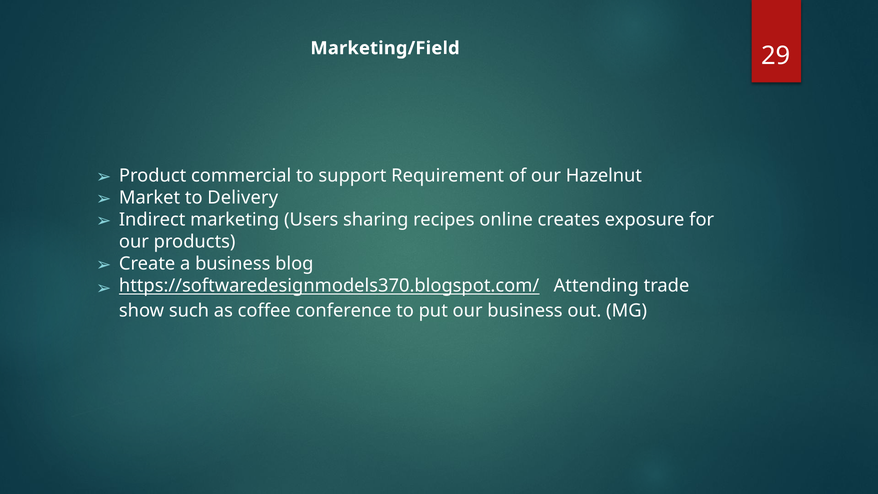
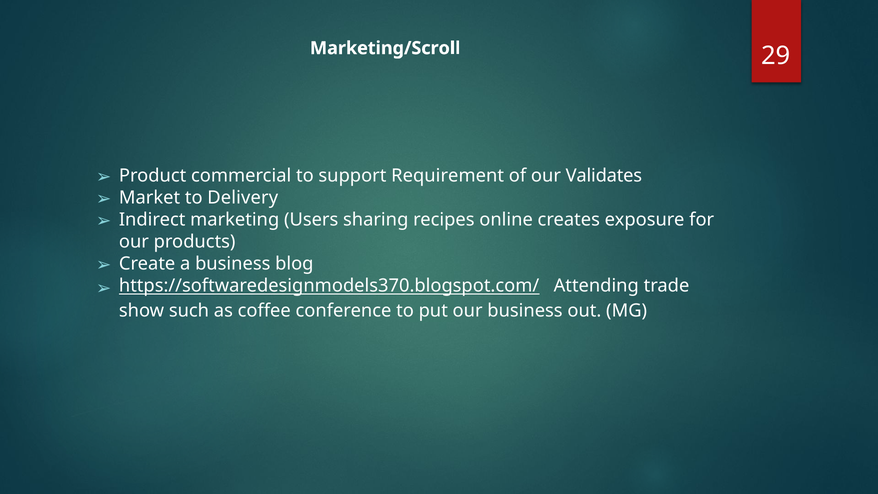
Marketing/Field: Marketing/Field -> Marketing/Scroll
Hazelnut: Hazelnut -> Validates
